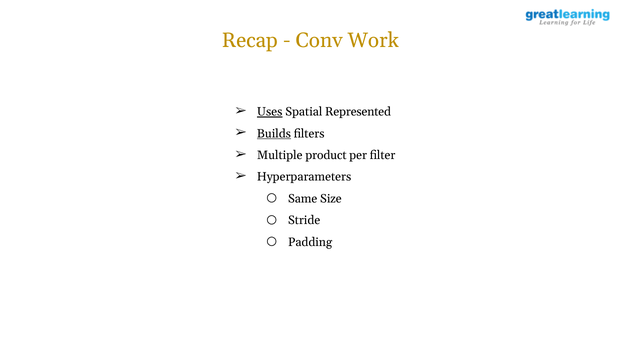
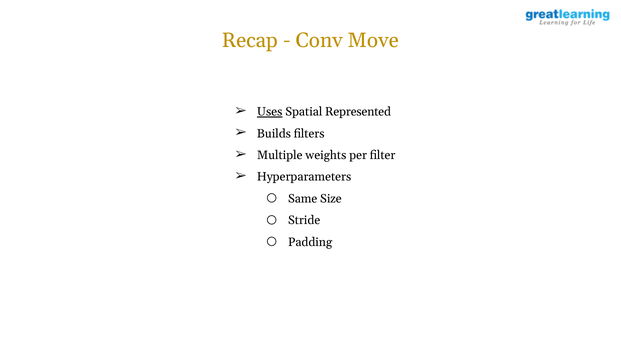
Work: Work -> Move
Builds underline: present -> none
product: product -> weights
